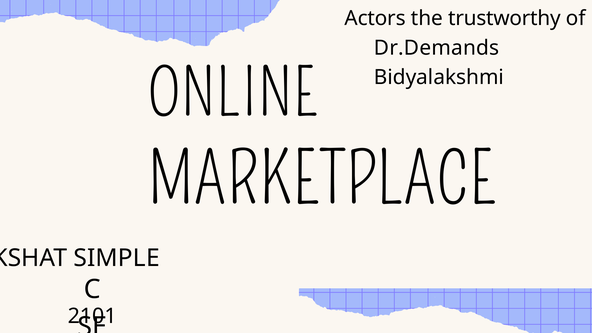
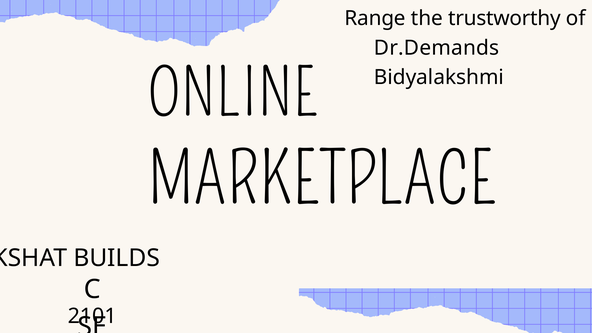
Actors: Actors -> Range
SIMPLE: SIMPLE -> BUILDS
